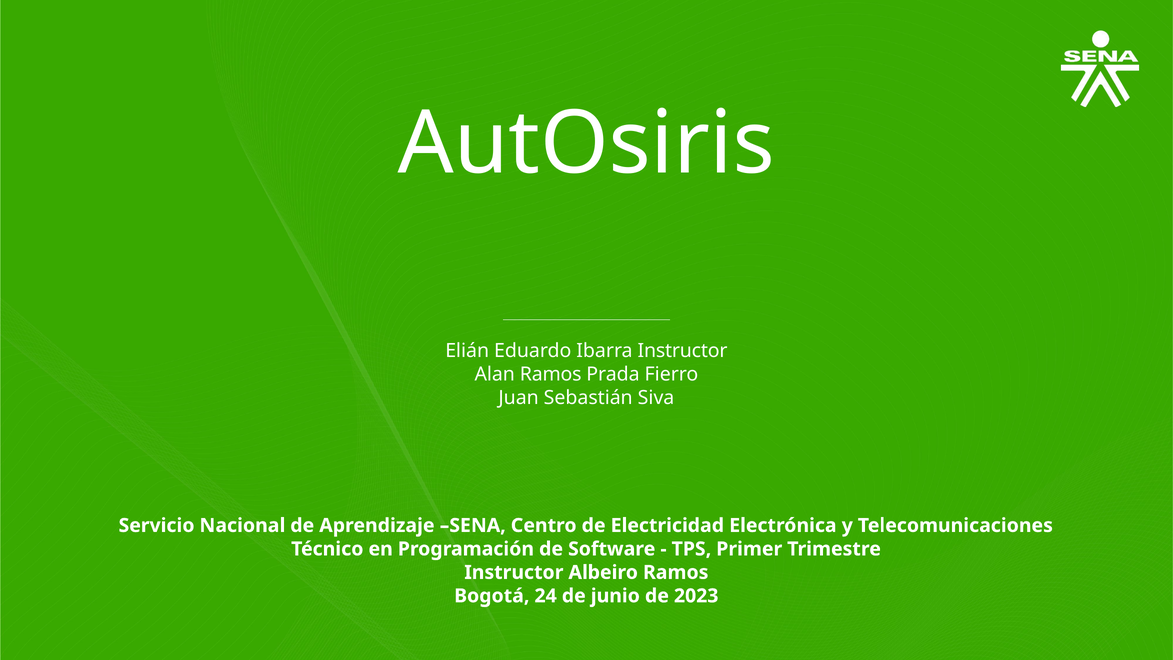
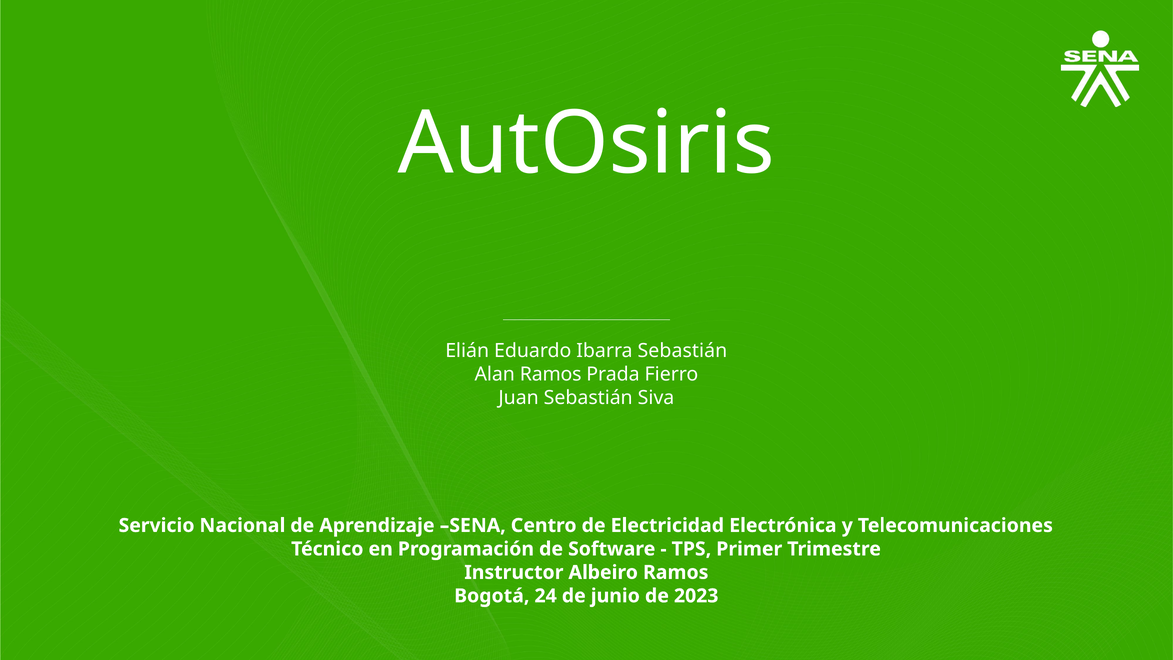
Ibarra Instructor: Instructor -> Sebastián
